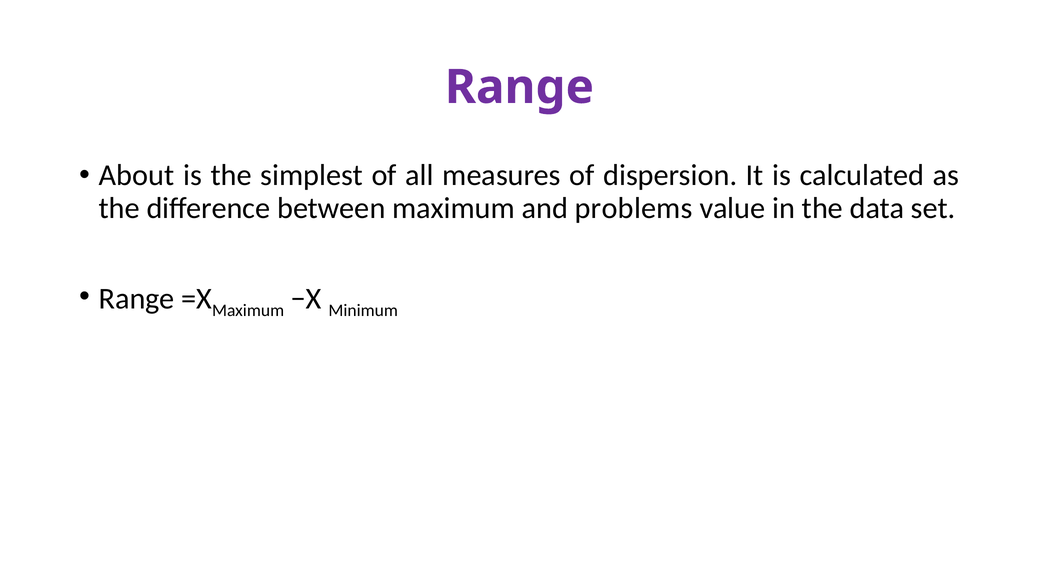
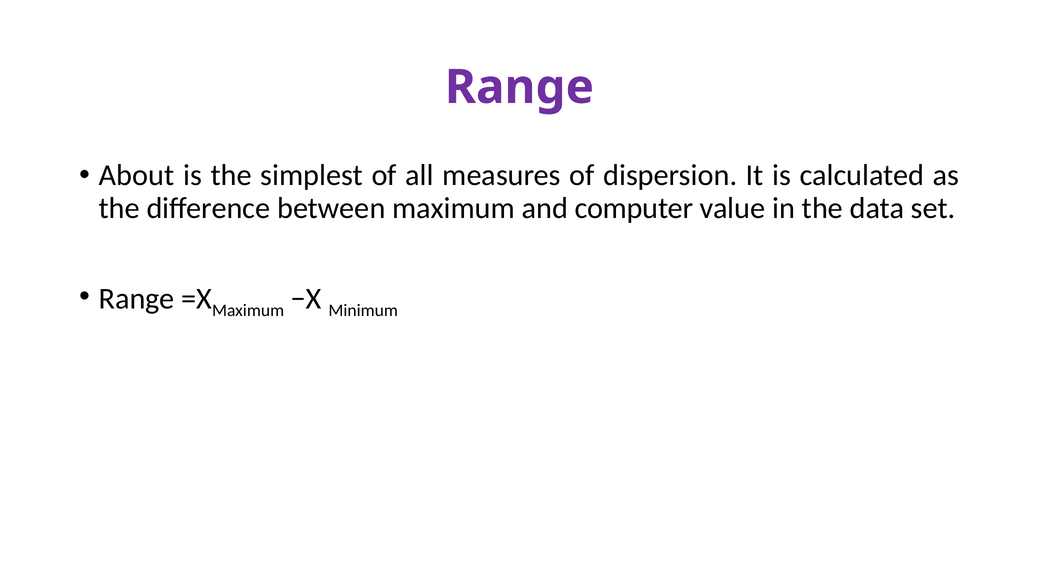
problems: problems -> computer
